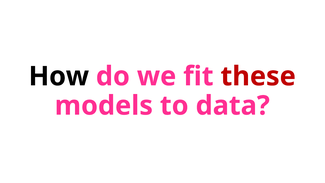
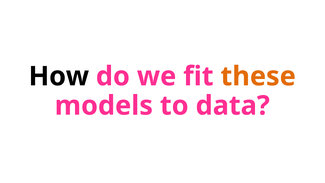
these colour: red -> orange
